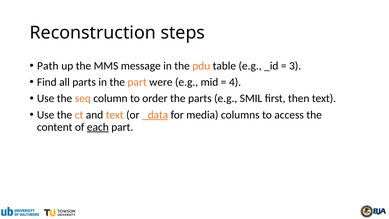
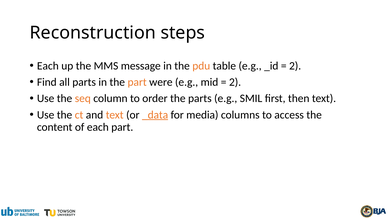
Path at (48, 66): Path -> Each
3 at (295, 66): 3 -> 2
4 at (235, 82): 4 -> 2
each at (98, 127) underline: present -> none
